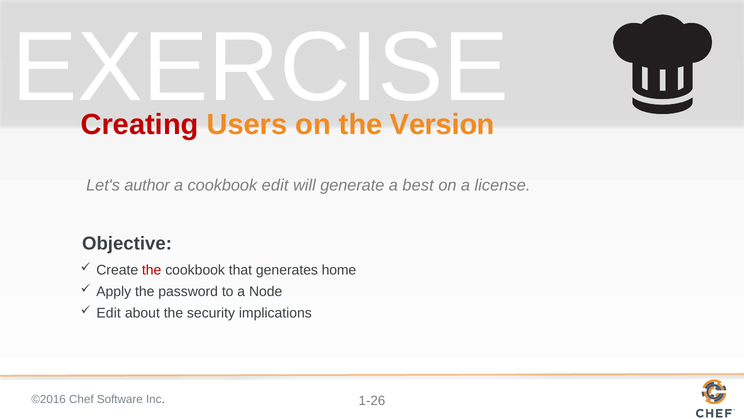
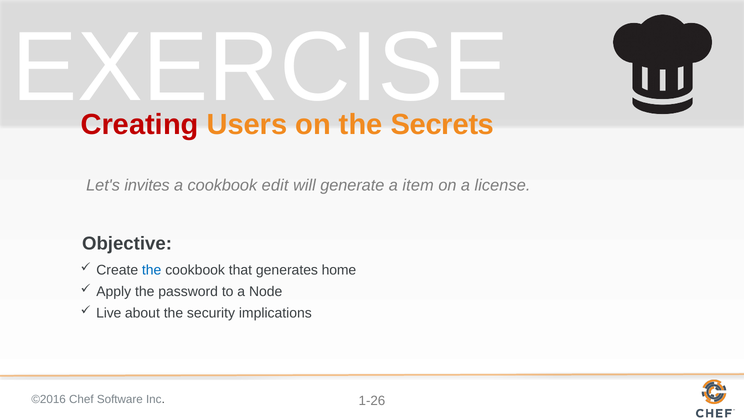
Version: Version -> Secrets
author: author -> invites
best: best -> item
the at (152, 270) colour: red -> blue
Edit at (109, 313): Edit -> Live
